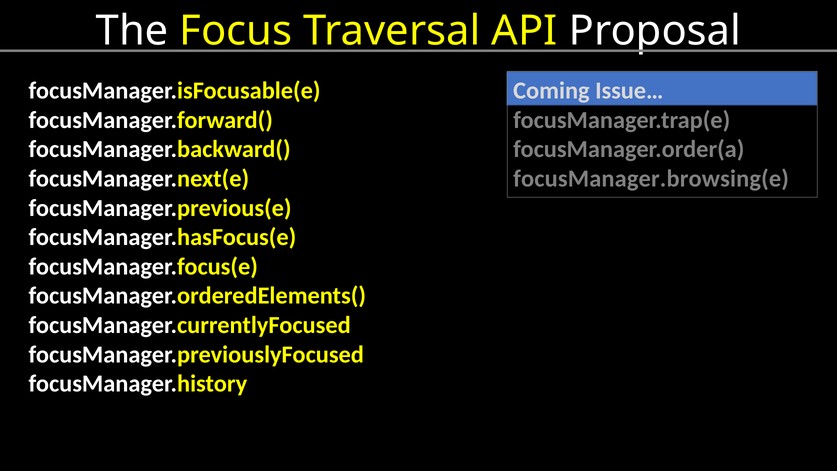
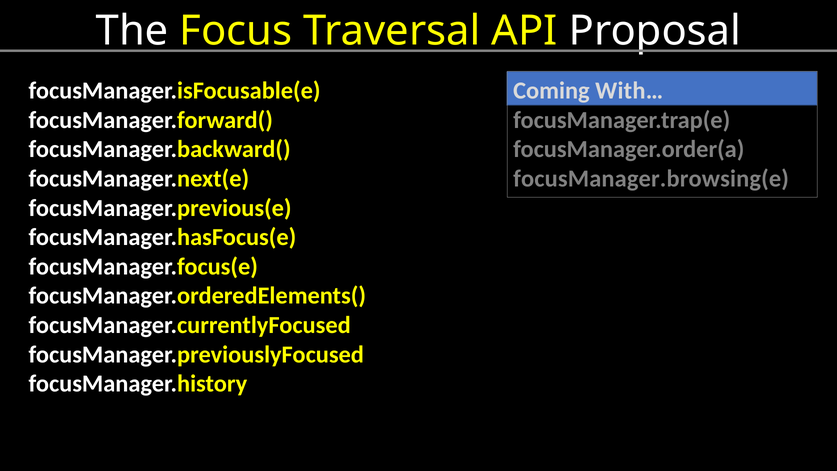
Issue…: Issue… -> With…
